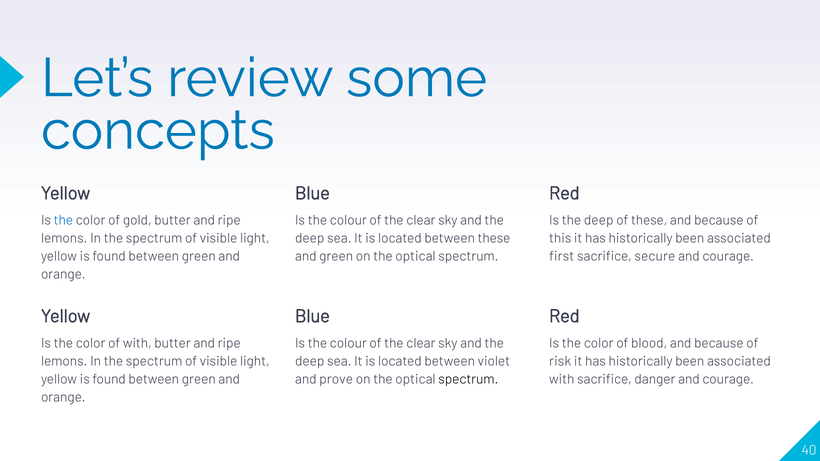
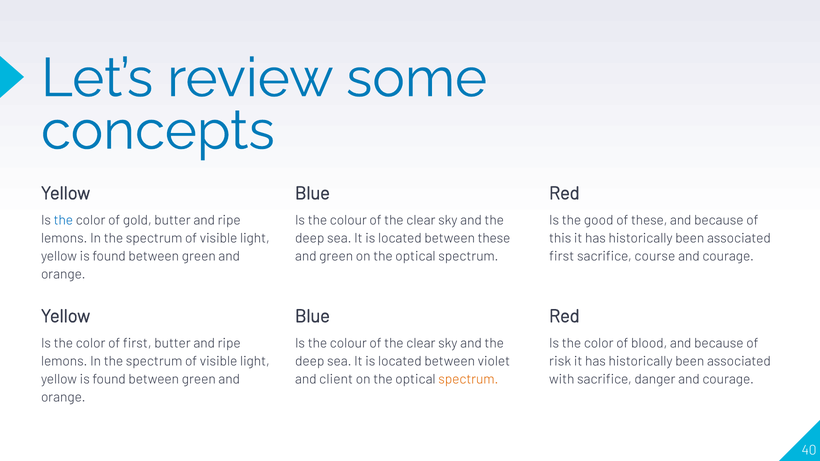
Is the deep: deep -> good
secure: secure -> course
of with: with -> first
prove: prove -> client
spectrum at (468, 380) colour: black -> orange
